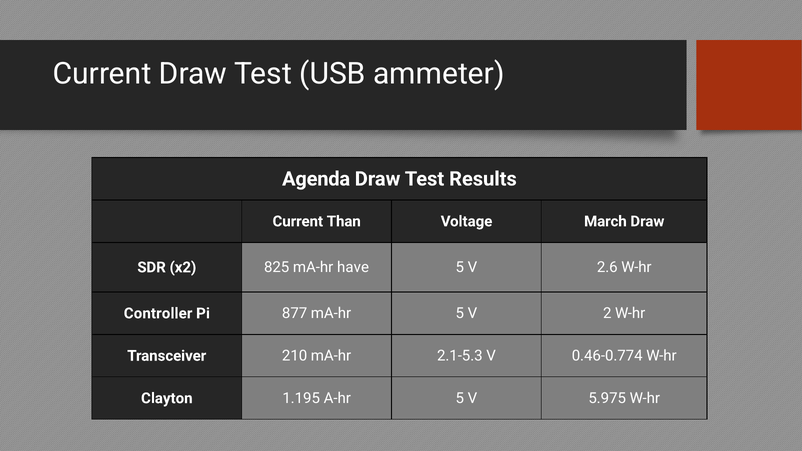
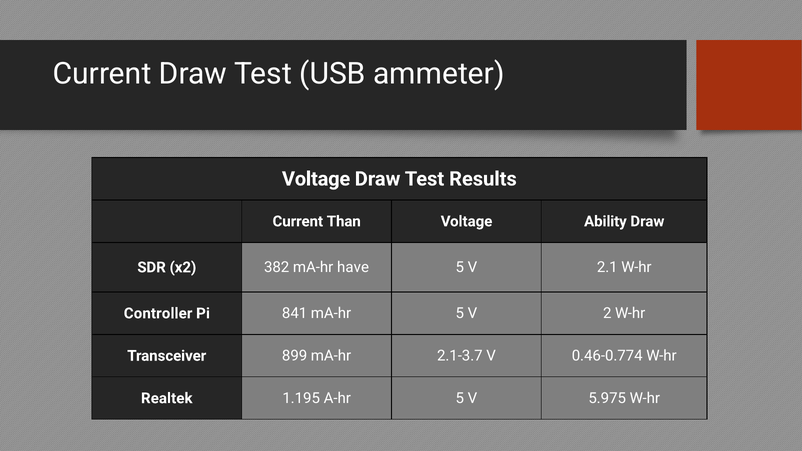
Agenda at (316, 179): Agenda -> Voltage
March: March -> Ability
825: 825 -> 382
2.6: 2.6 -> 2.1
877: 877 -> 841
210: 210 -> 899
2.1-5.3: 2.1-5.3 -> 2.1-3.7
Clayton: Clayton -> Realtek
